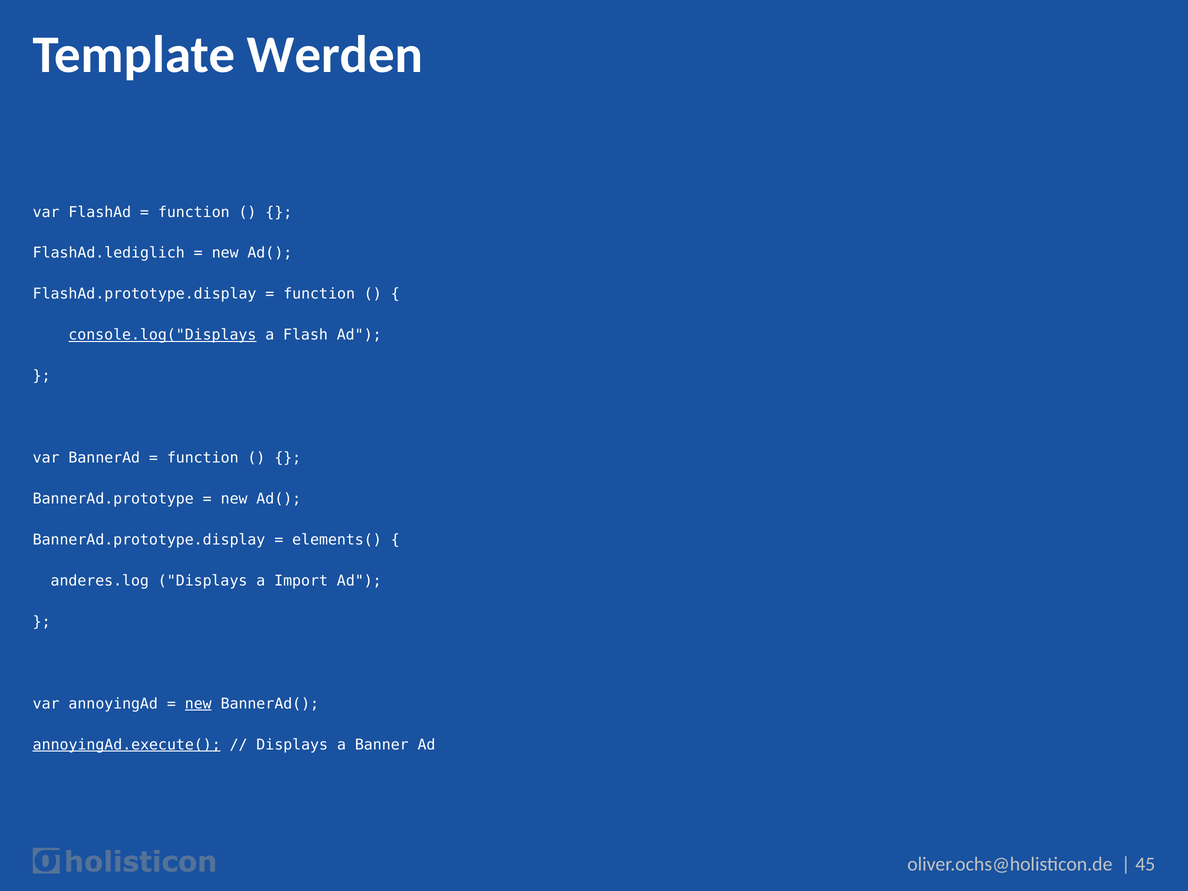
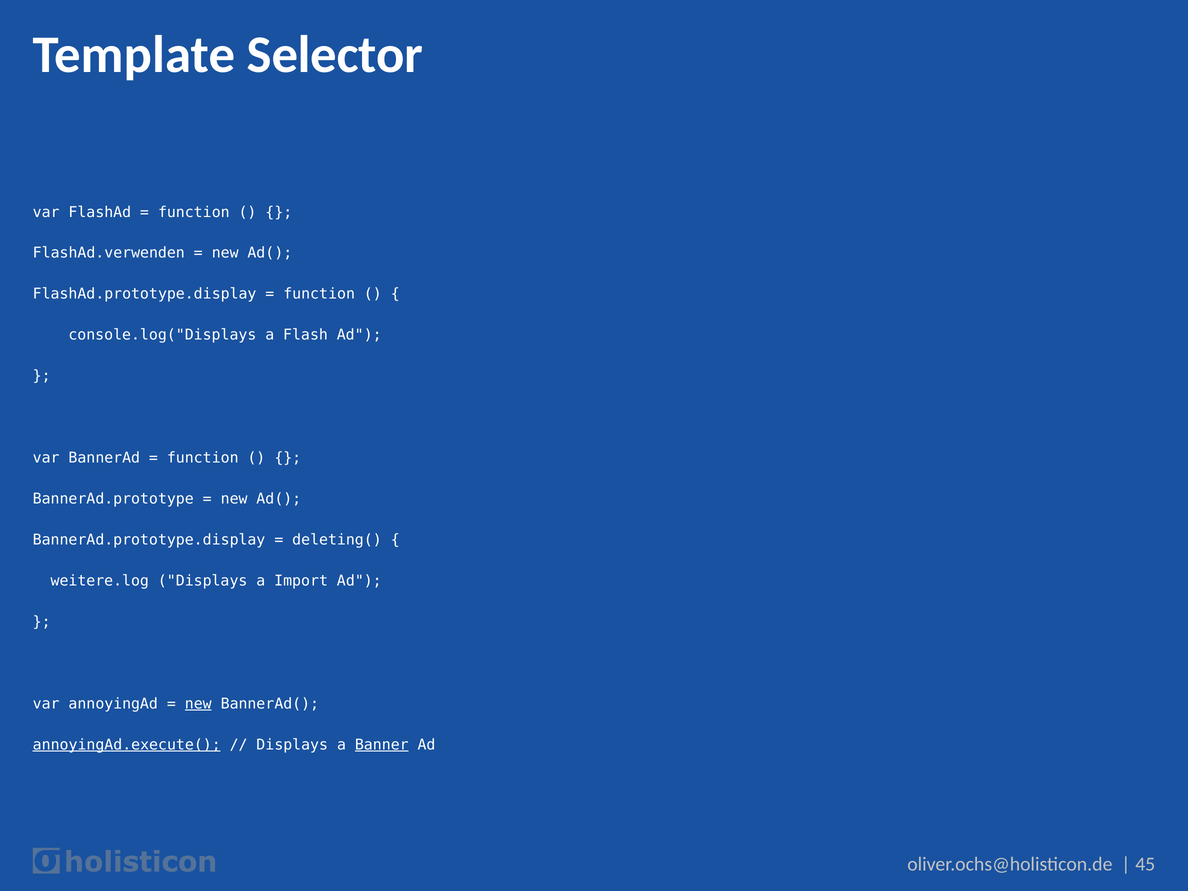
Werden: Werden -> Selector
FlashAd.lediglich: FlashAd.lediglich -> FlashAd.verwenden
console.log("Displays underline: present -> none
elements(: elements( -> deleting(
anderes.log: anderes.log -> weitere.log
Banner underline: none -> present
